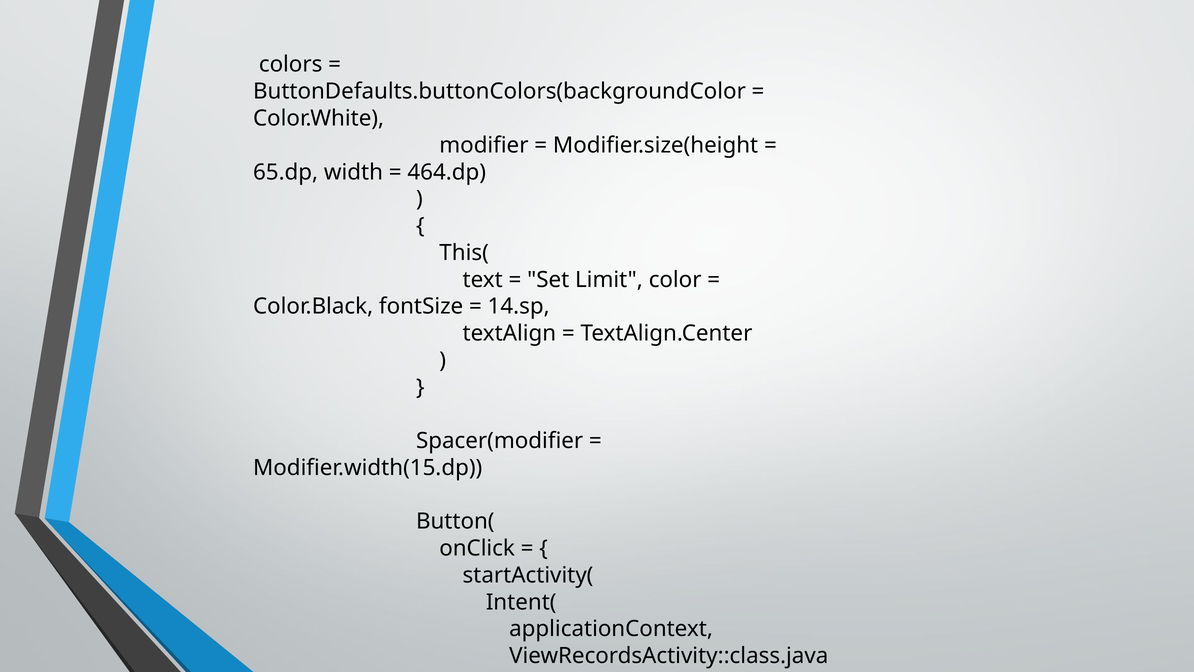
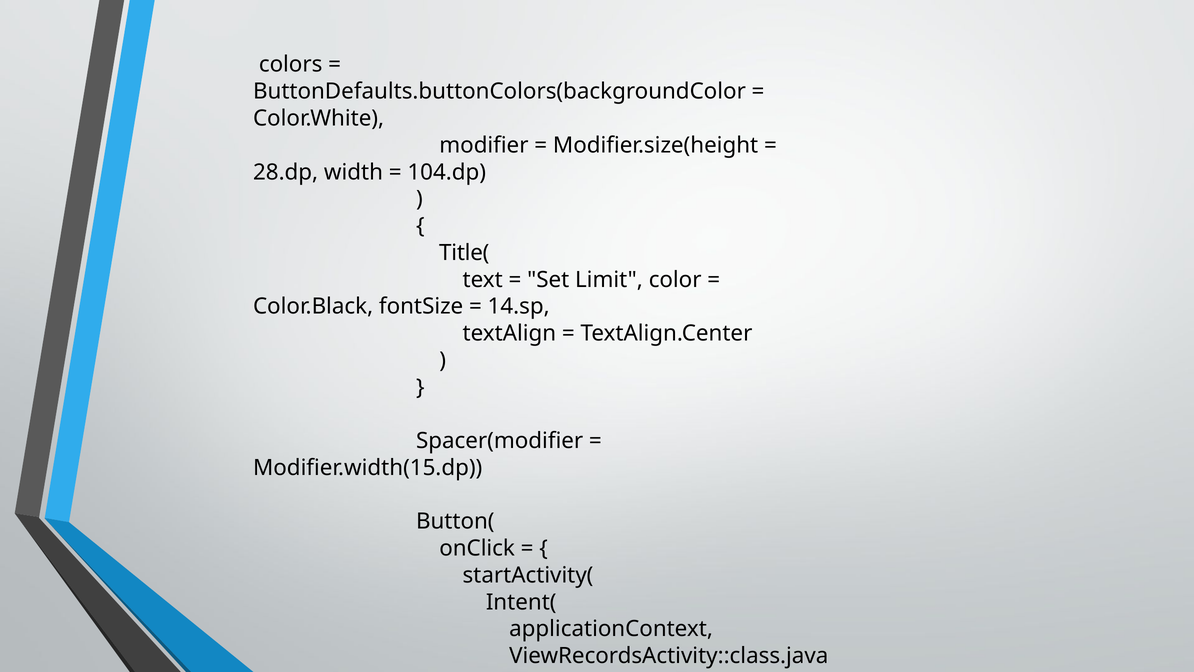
65.dp: 65.dp -> 28.dp
464.dp: 464.dp -> 104.dp
This(: This( -> Title(
